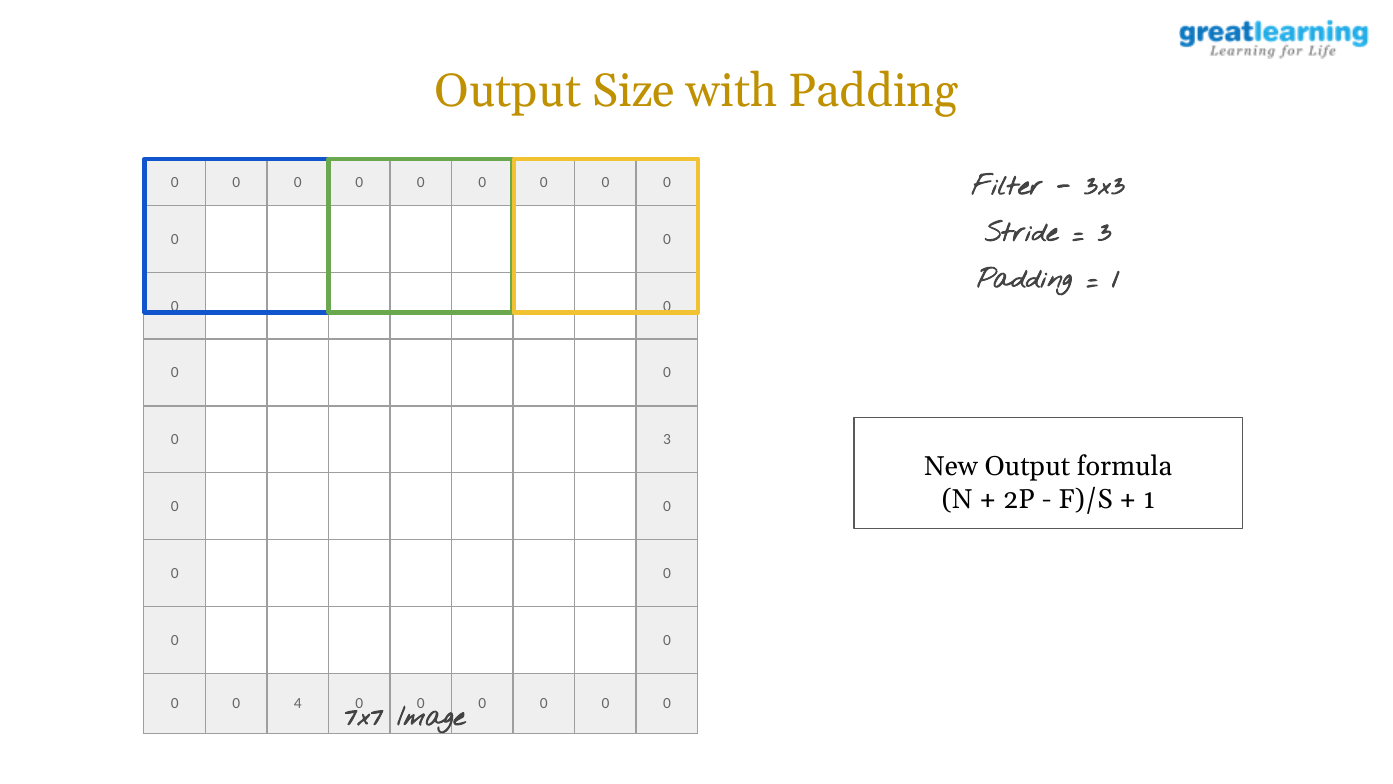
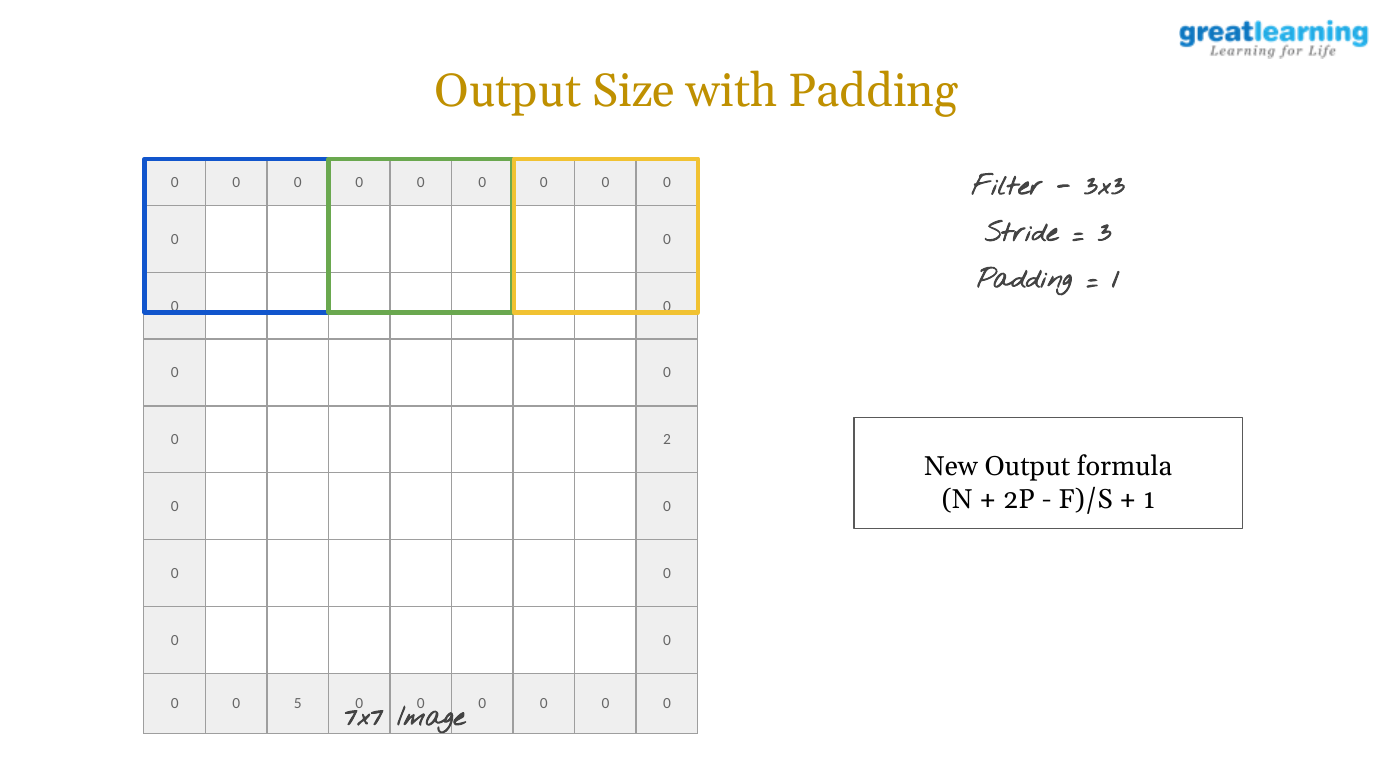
0 3: 3 -> 2
4: 4 -> 5
